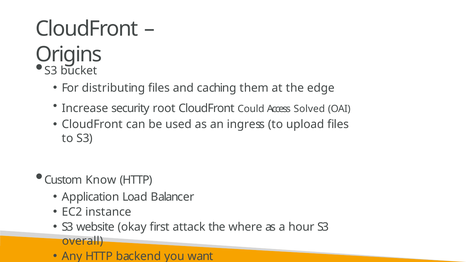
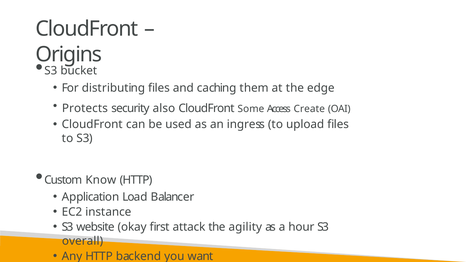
Increase: Increase -> Protects
root: root -> also
Could: Could -> Some
Solved: Solved -> Create
where: where -> agility
